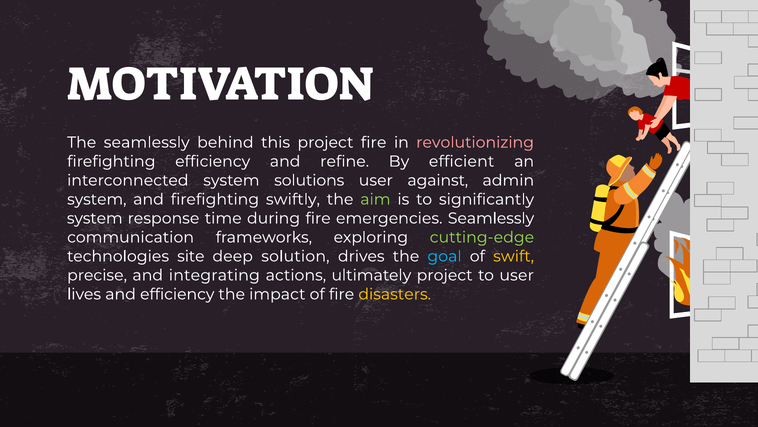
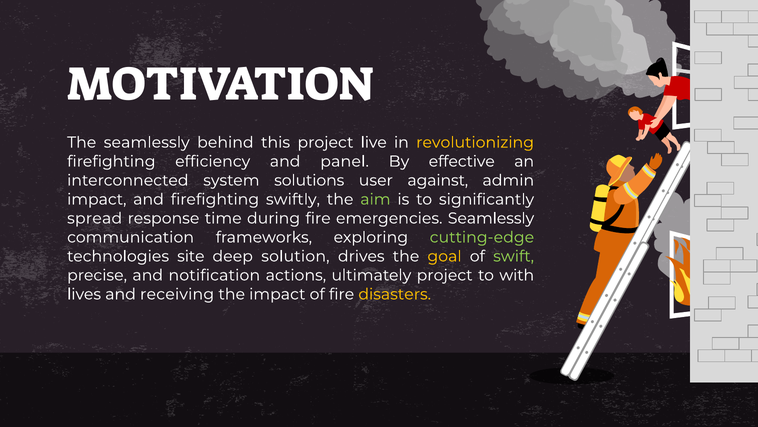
project fire: fire -> live
revolutionizing colour: pink -> yellow
refine: refine -> panel
efficient: efficient -> effective
system at (97, 199): system -> impact
system at (95, 218): system -> spread
goal colour: light blue -> yellow
swift colour: yellow -> light green
integrating: integrating -> notification
to user: user -> with
and efficiency: efficiency -> receiving
